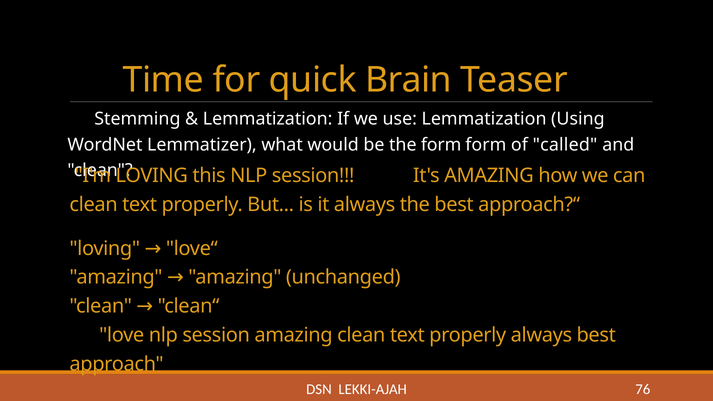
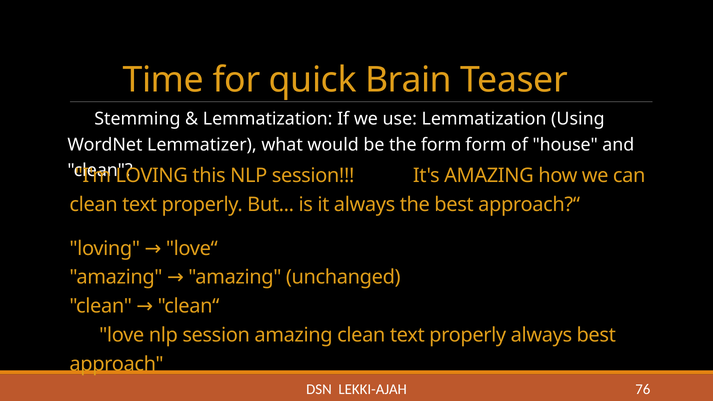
called: called -> house
